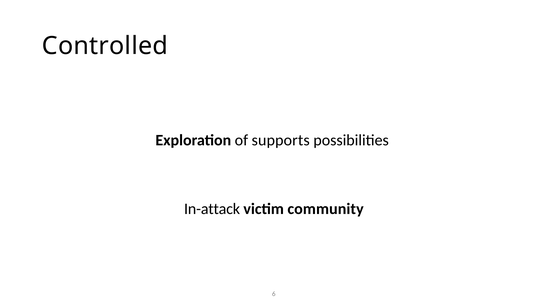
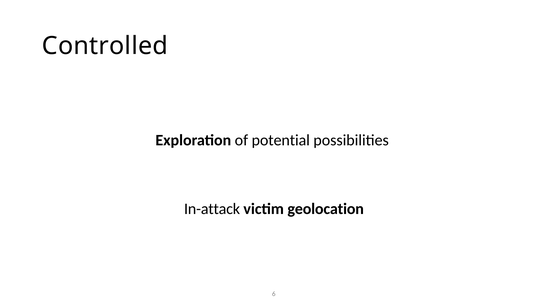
supports: supports -> potential
community: community -> geolocation
